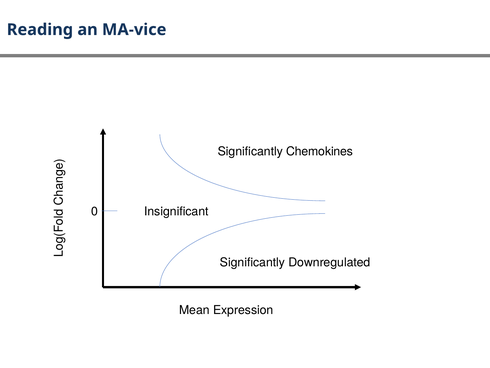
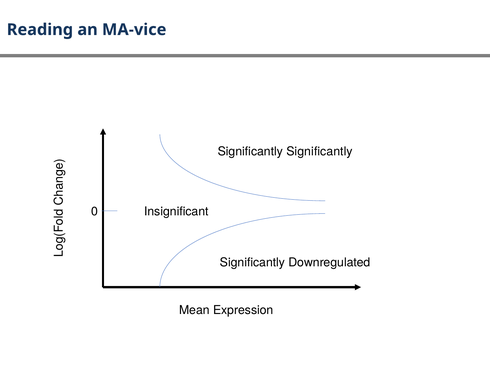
Significantly Chemokines: Chemokines -> Significantly
